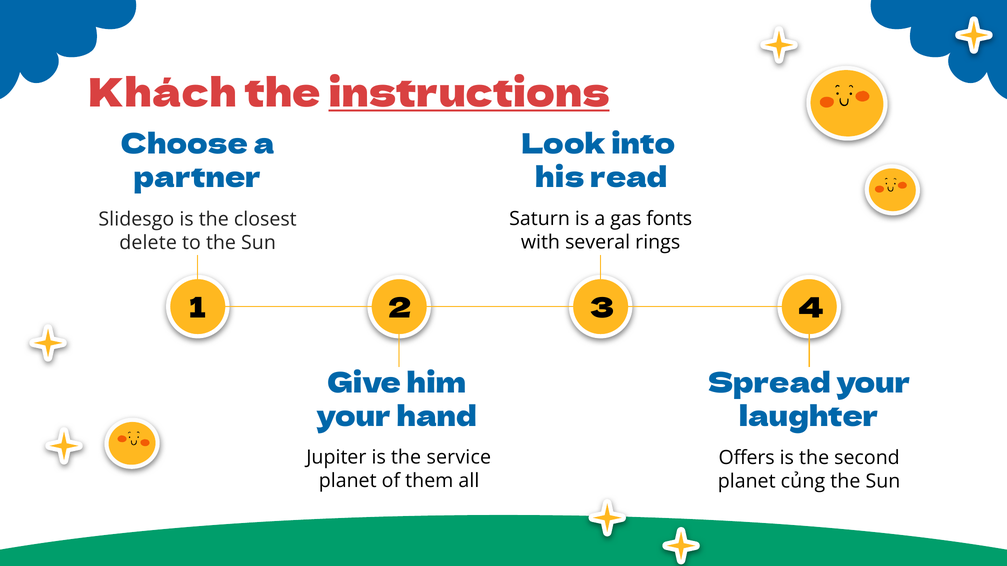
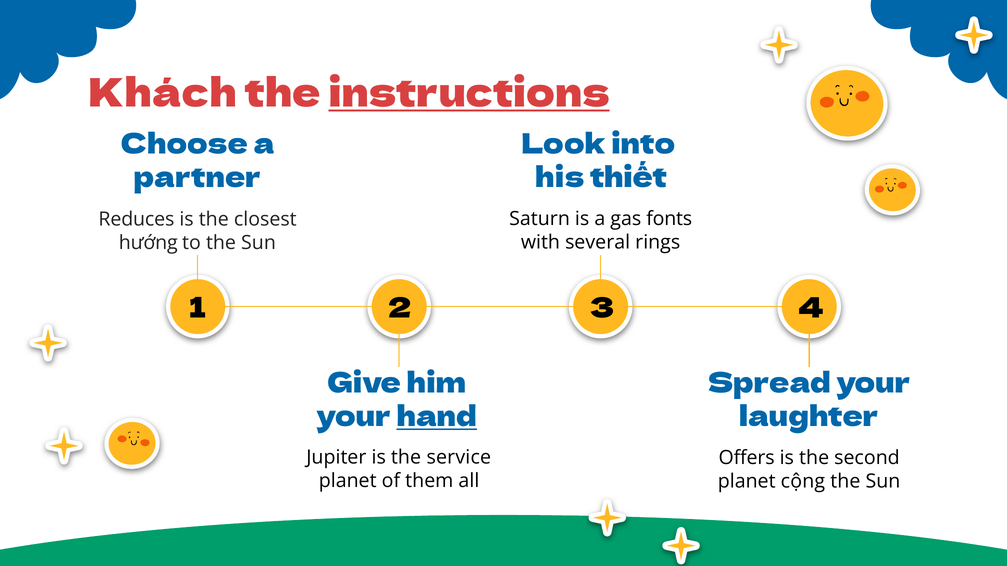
read: read -> thiết
Slidesgo: Slidesgo -> Reduces
delete: delete -> hướng
hand underline: none -> present
củng: củng -> cộng
